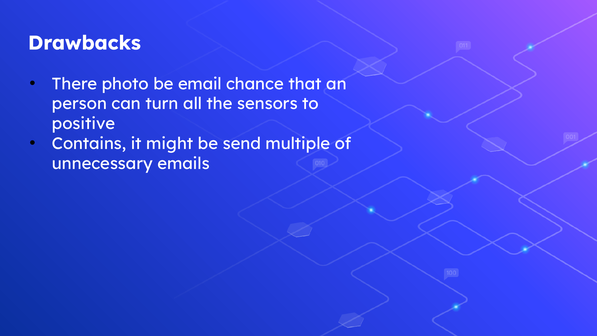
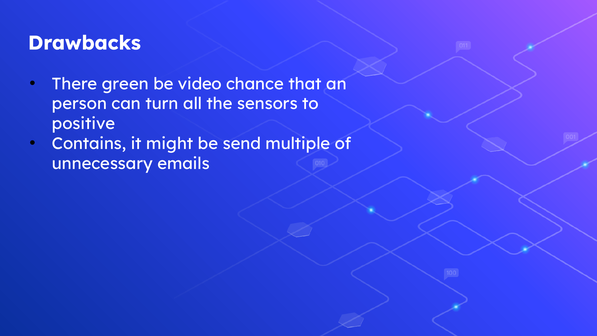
photo: photo -> green
email: email -> video
